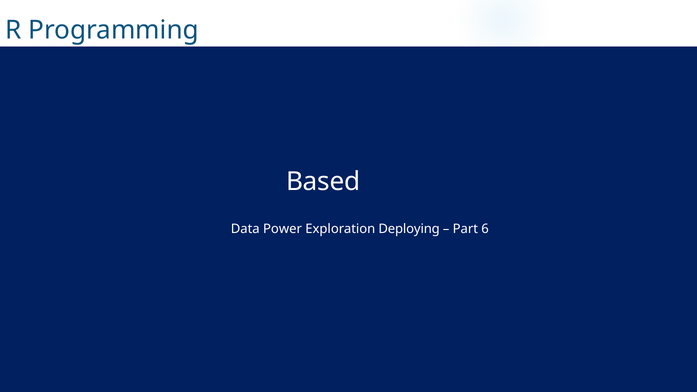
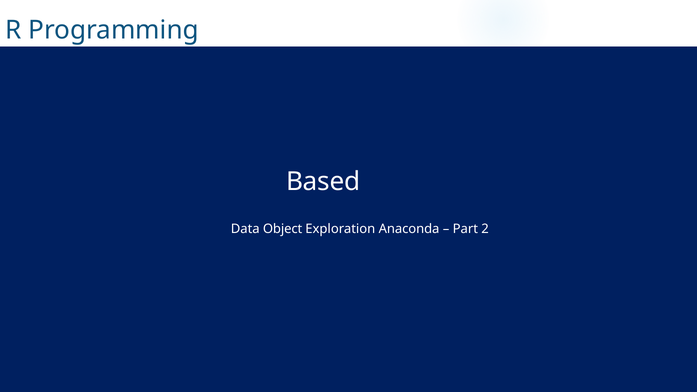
Power: Power -> Object
Deploying: Deploying -> Anaconda
6: 6 -> 2
